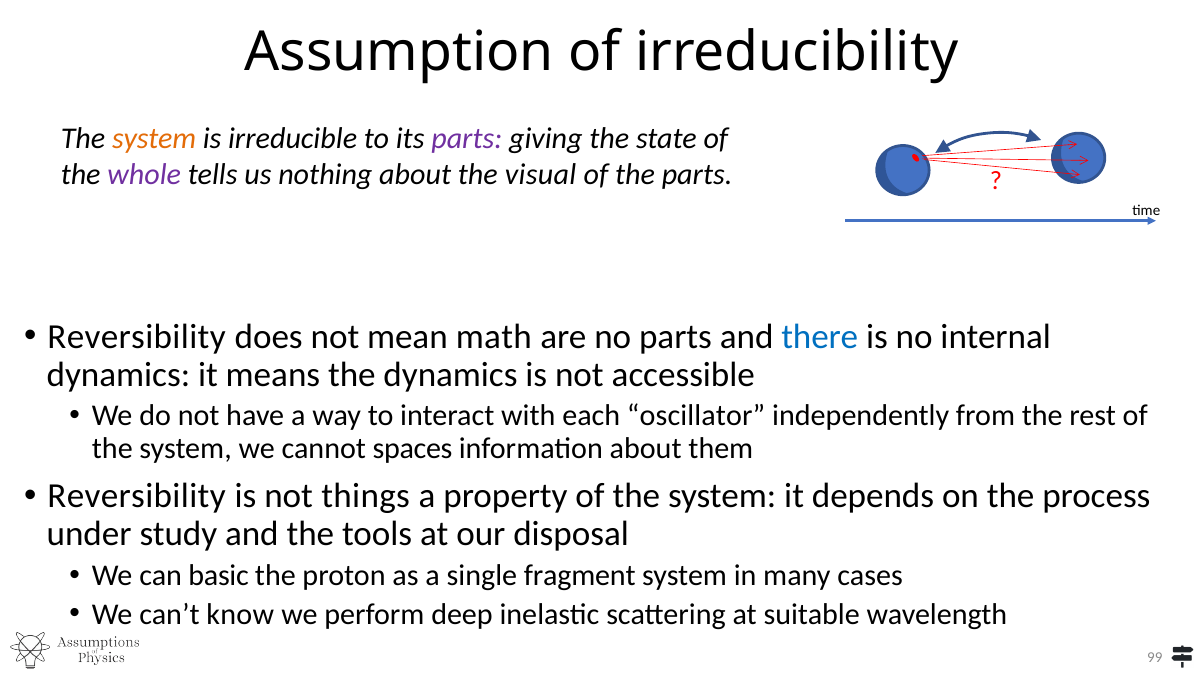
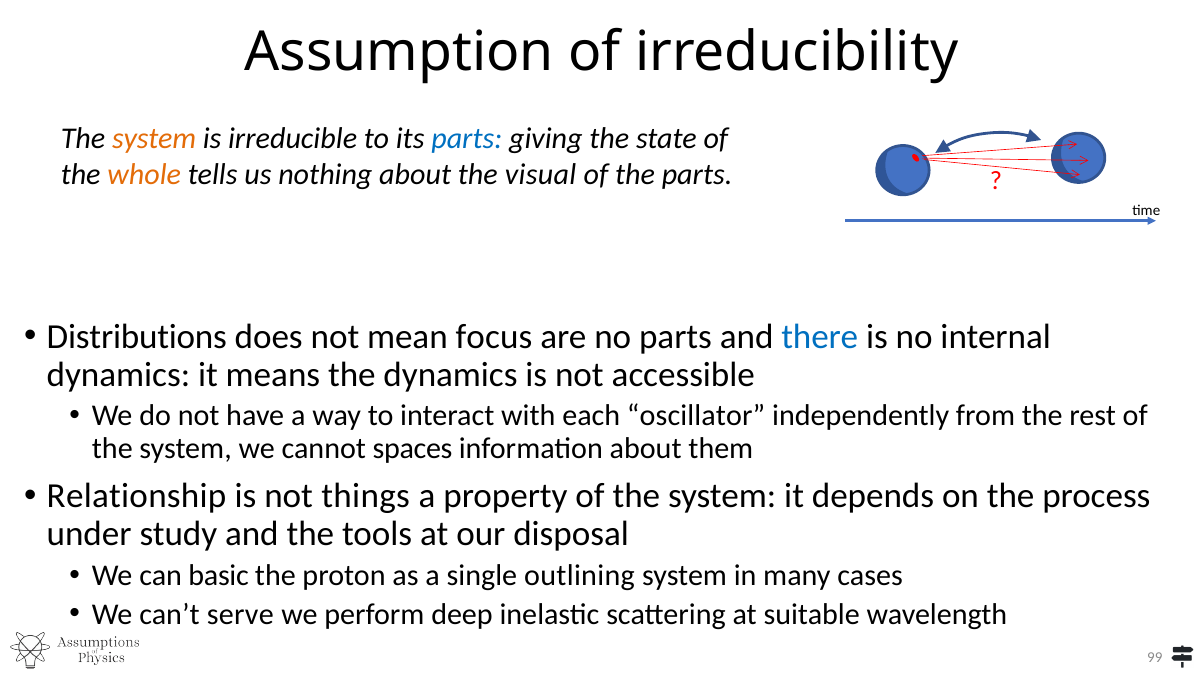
parts at (467, 138) colour: purple -> blue
whole colour: purple -> orange
Reversibility at (137, 337): Reversibility -> Distributions
math: math -> focus
Reversibility at (137, 496): Reversibility -> Relationship
fragment: fragment -> outlining
know: know -> serve
